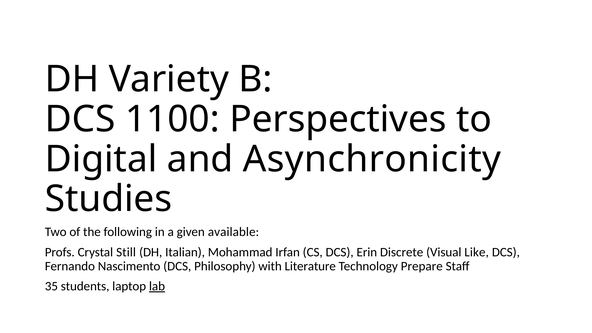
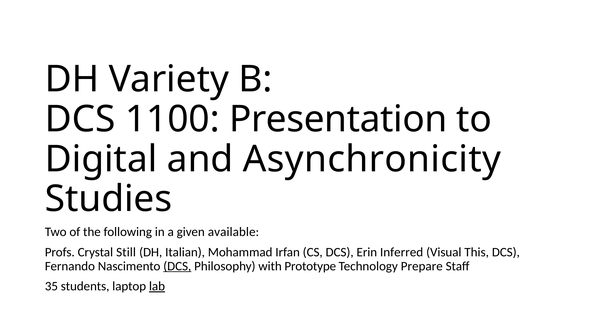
Perspectives: Perspectives -> Presentation
Discrete: Discrete -> Inferred
Like: Like -> This
DCS at (177, 266) underline: none -> present
Literature: Literature -> Prototype
